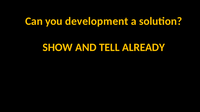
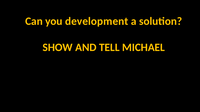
ALREADY: ALREADY -> MICHAEL
